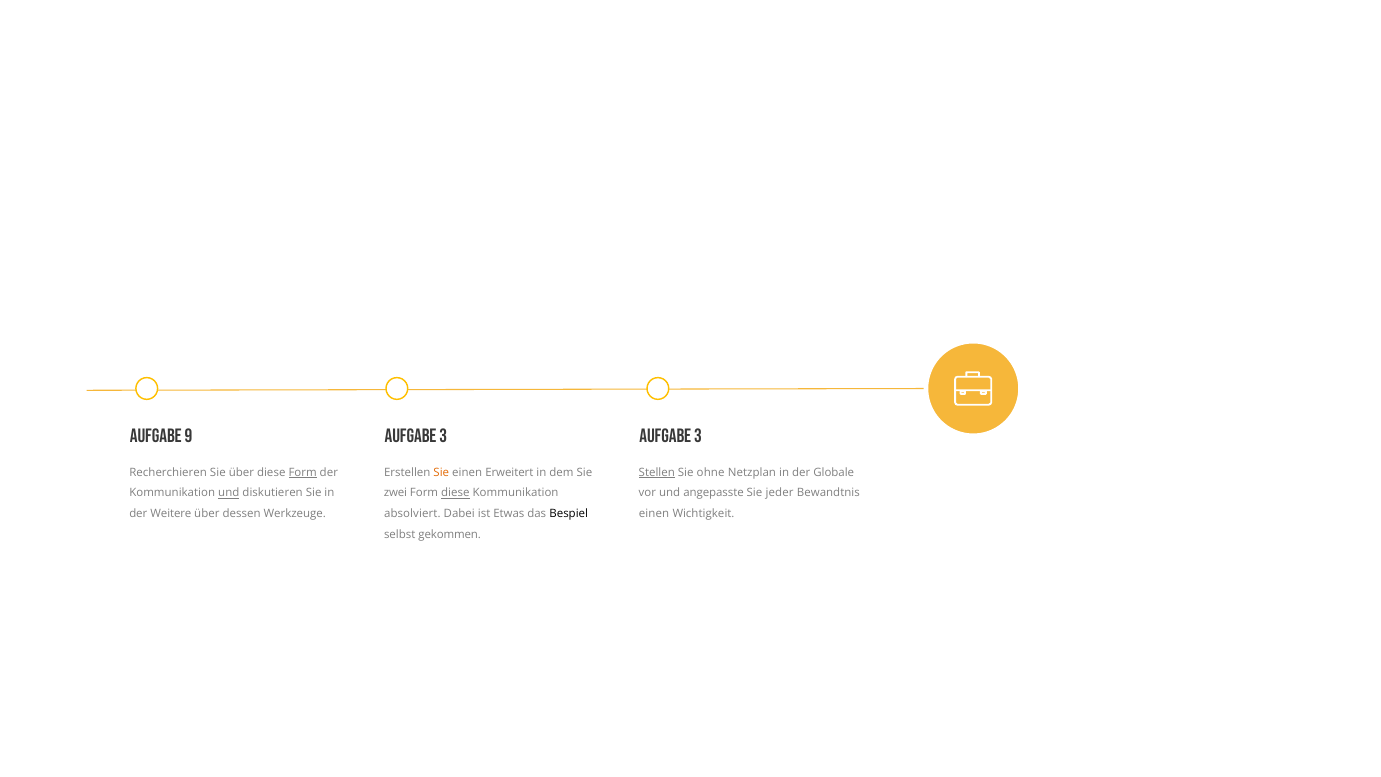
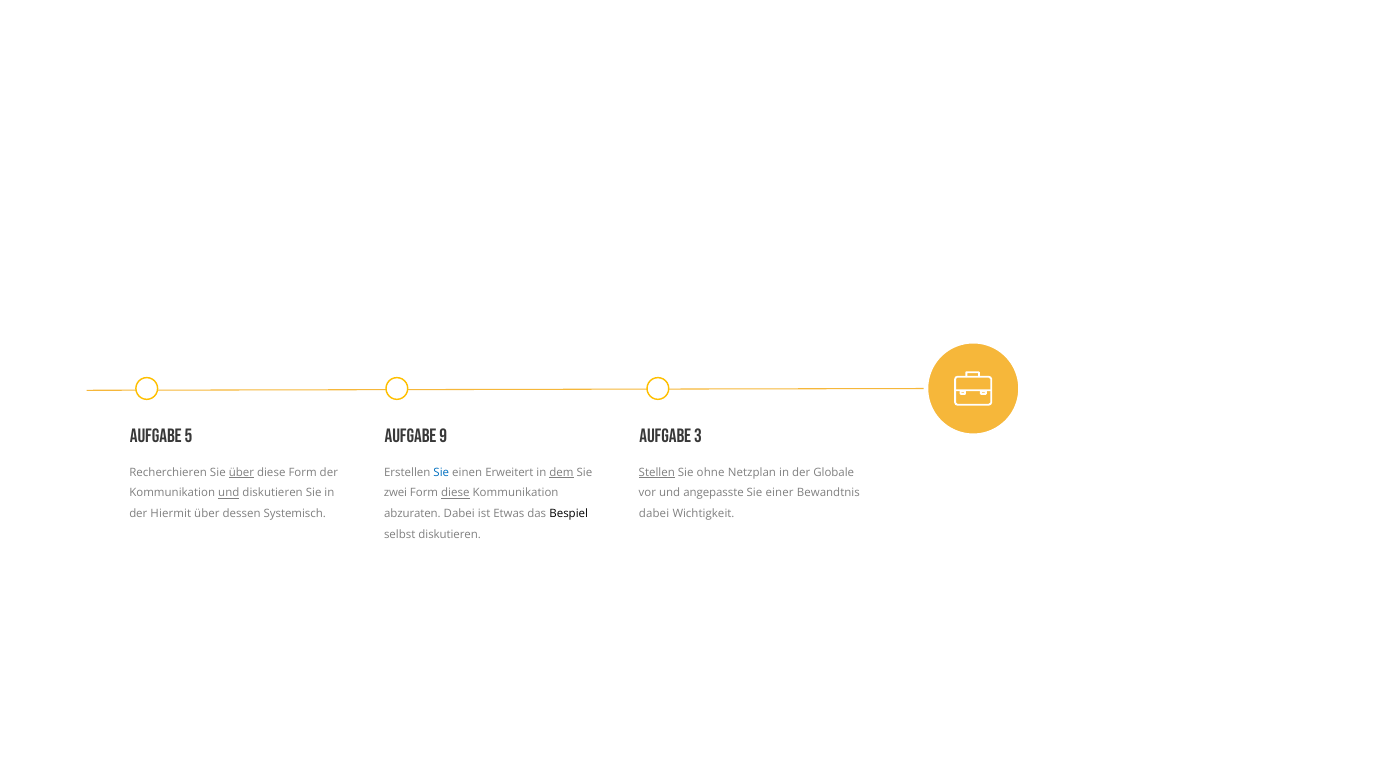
9: 9 -> 5
3 at (443, 436): 3 -> 9
über at (241, 472) underline: none -> present
Form at (303, 472) underline: present -> none
Sie at (441, 472) colour: orange -> blue
dem underline: none -> present
jeder: jeder -> einer
Weitere: Weitere -> Hiermit
Werkzeuge: Werkzeuge -> Systemisch
absolviert: absolviert -> abzuraten
einen at (654, 514): einen -> dabei
selbst gekommen: gekommen -> diskutieren
